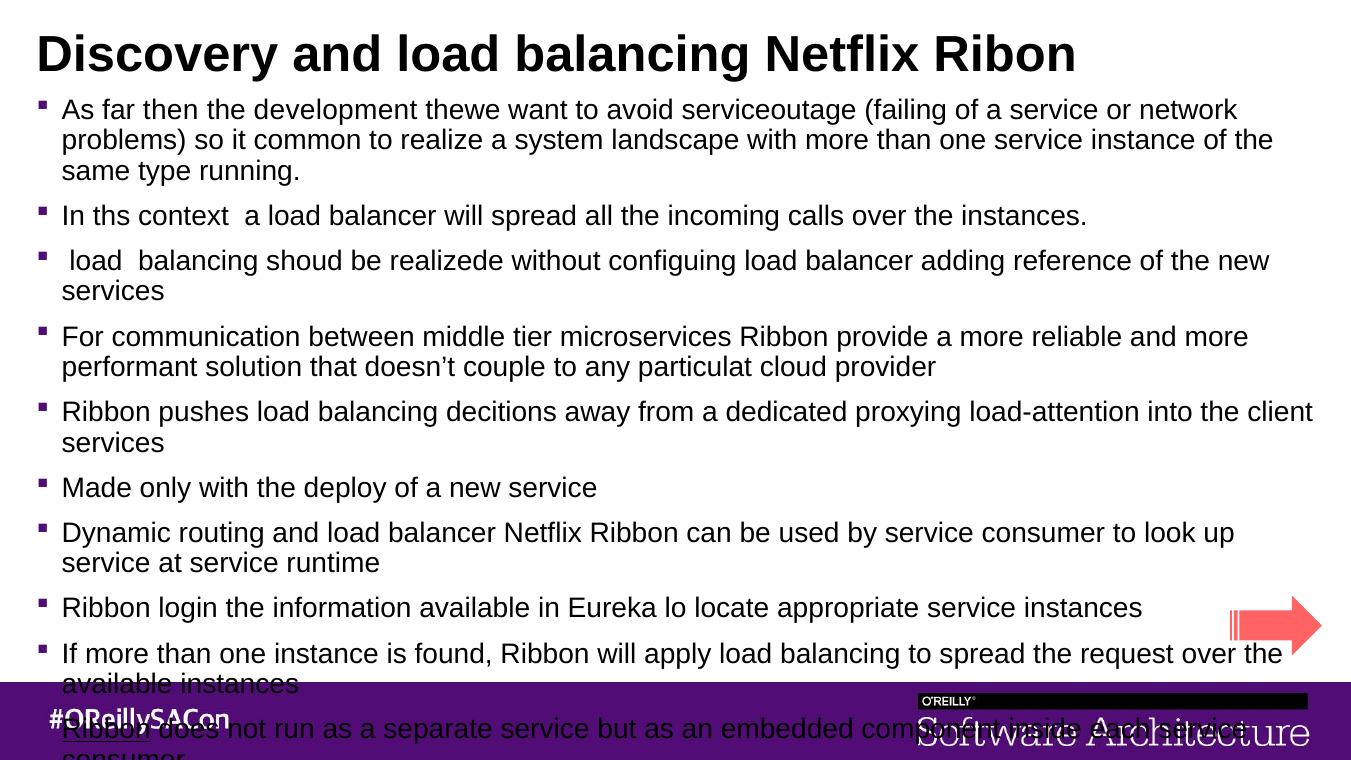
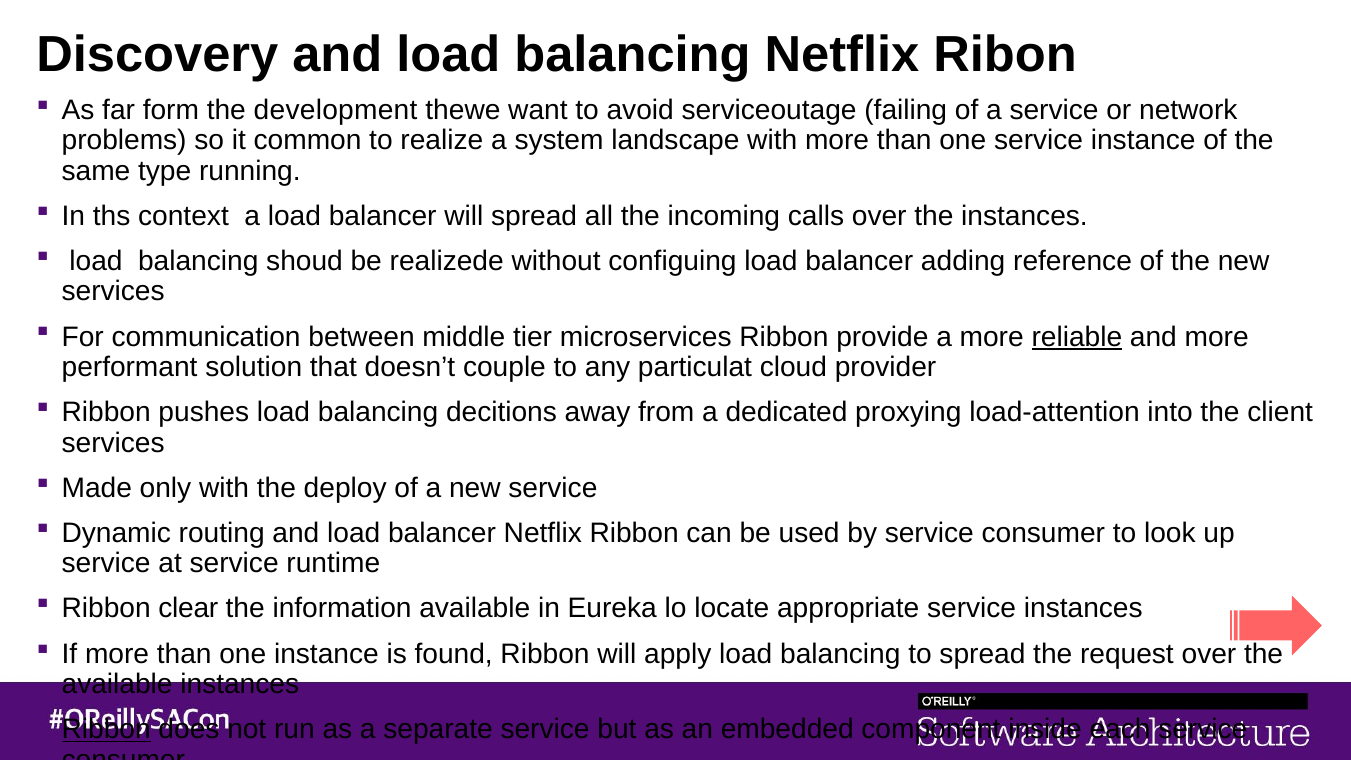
then: then -> form
reliable underline: none -> present
login: login -> clear
